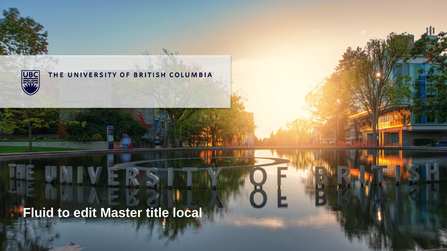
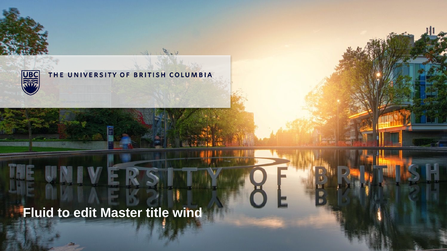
local: local -> wind
